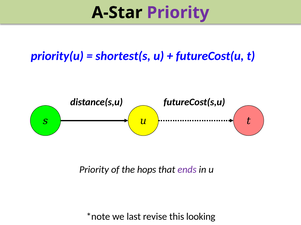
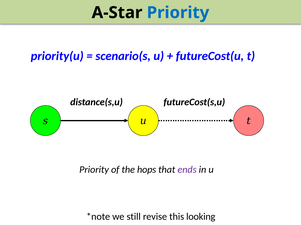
Priority at (178, 13) colour: purple -> blue
shortest(s: shortest(s -> scenario(s
last: last -> still
